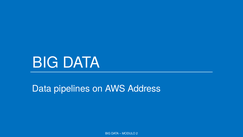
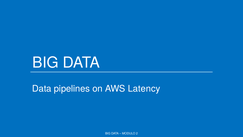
Address: Address -> Latency
